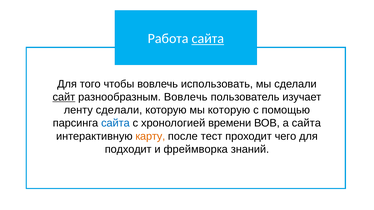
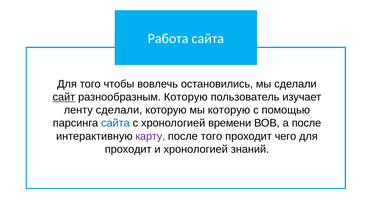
сайта at (208, 39) underline: present -> none
использовать: использовать -> остановились
разнообразным Вовлечь: Вовлечь -> Которую
а сайта: сайта -> после
карту colour: orange -> purple
после тест: тест -> того
подходит at (128, 149): подходит -> проходит
и фреймворка: фреймворка -> хронологией
